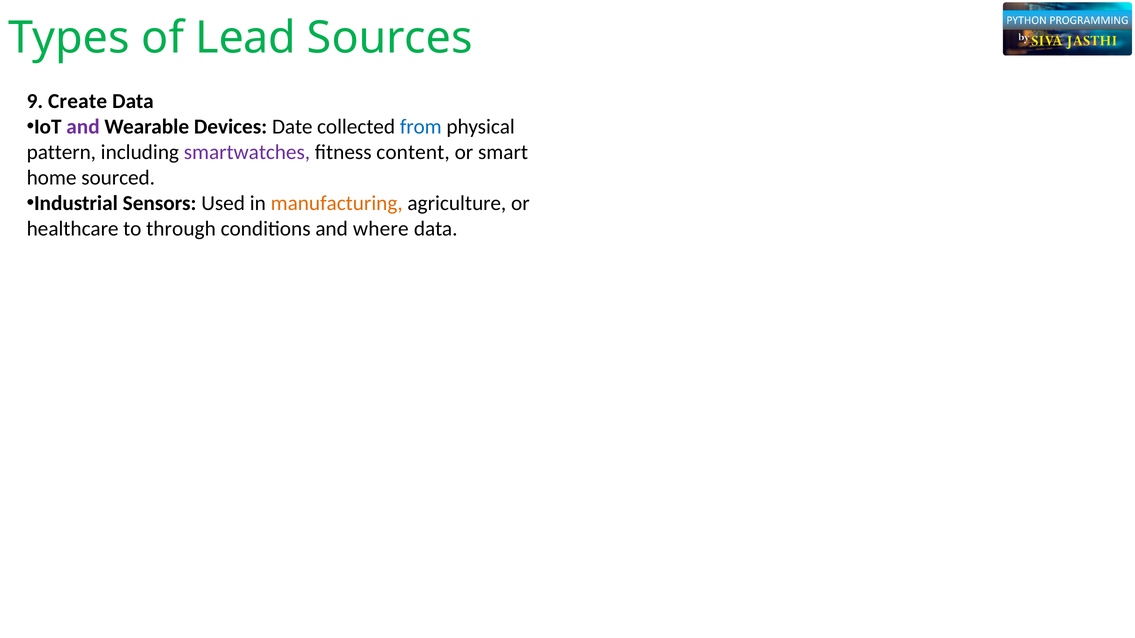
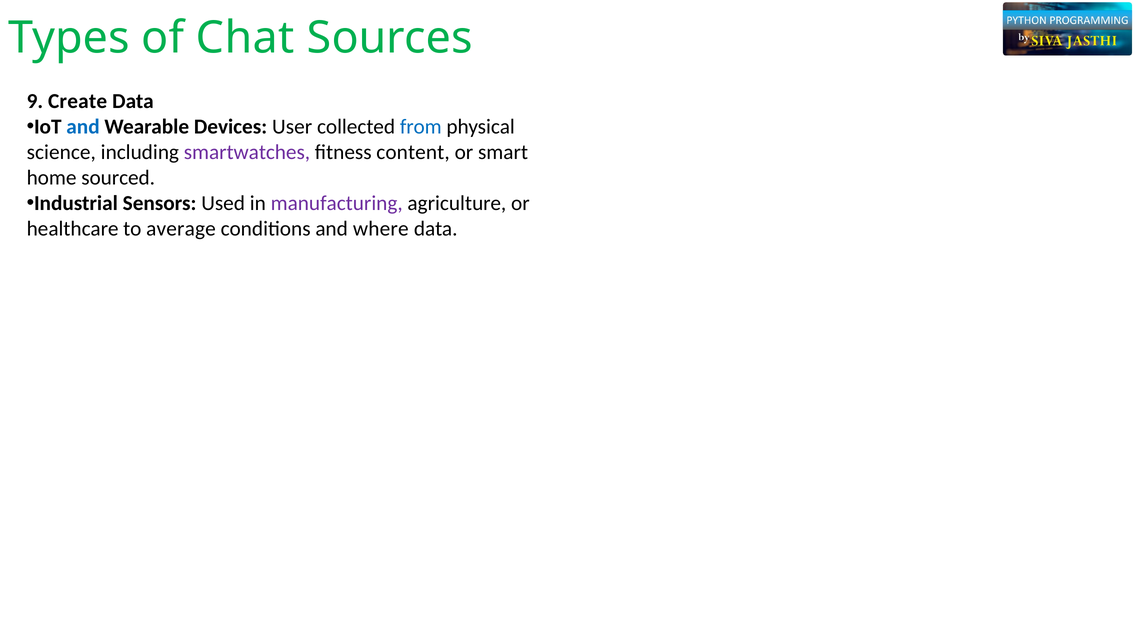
Lead: Lead -> Chat
and at (83, 127) colour: purple -> blue
Date: Date -> User
pattern: pattern -> science
manufacturing colour: orange -> purple
through: through -> average
